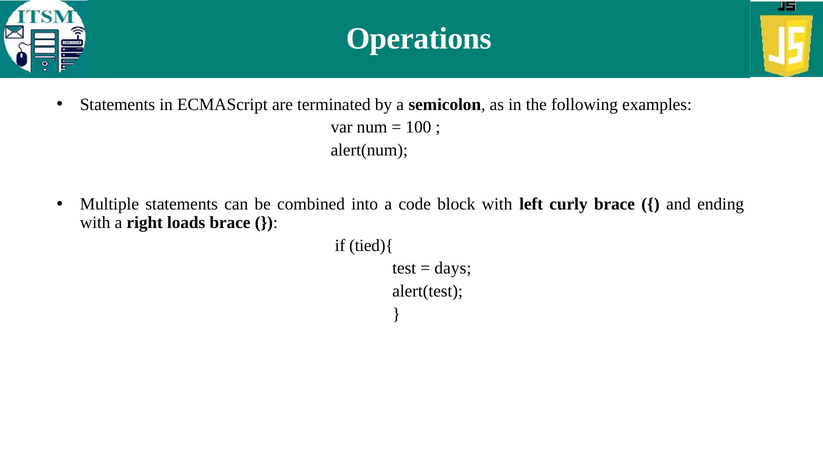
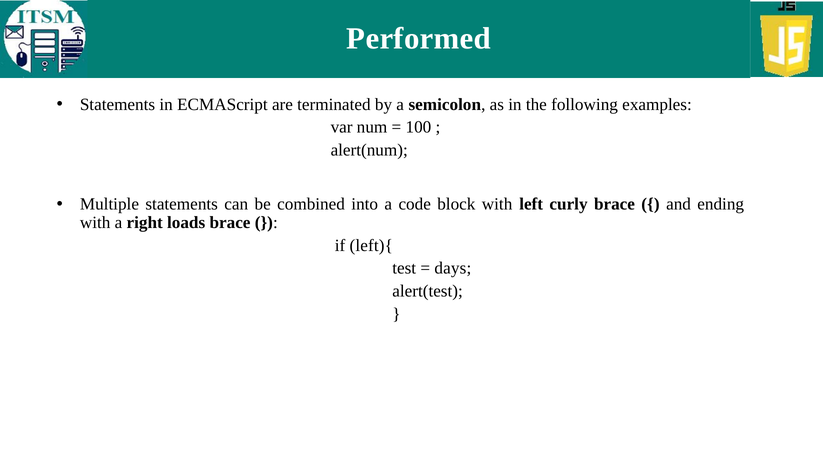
Operations: Operations -> Performed
tied){: tied){ -> left){
